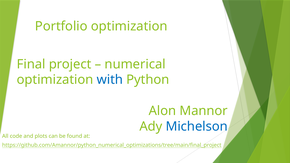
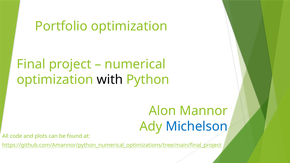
with colour: blue -> black
